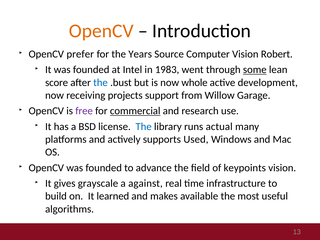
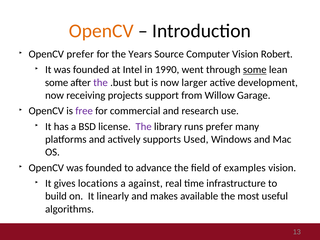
1983: 1983 -> 1990
score at (57, 82): score -> some
the at (101, 82) colour: blue -> purple
whole: whole -> larger
commercial underline: present -> none
The at (144, 127) colour: blue -> purple
runs actual: actual -> prefer
keypoints: keypoints -> examples
grayscale: grayscale -> locations
learned: learned -> linearly
